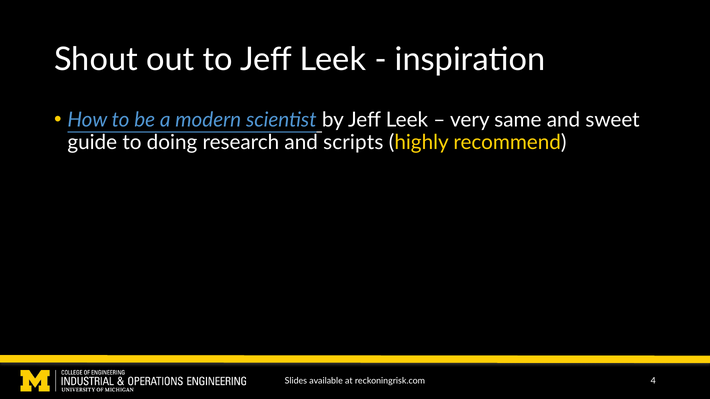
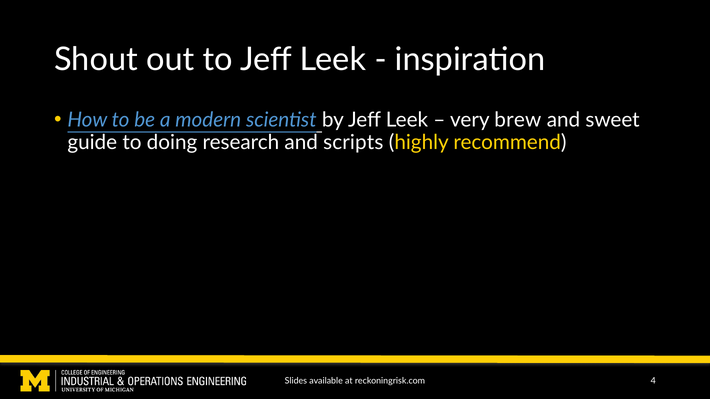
same: same -> brew
